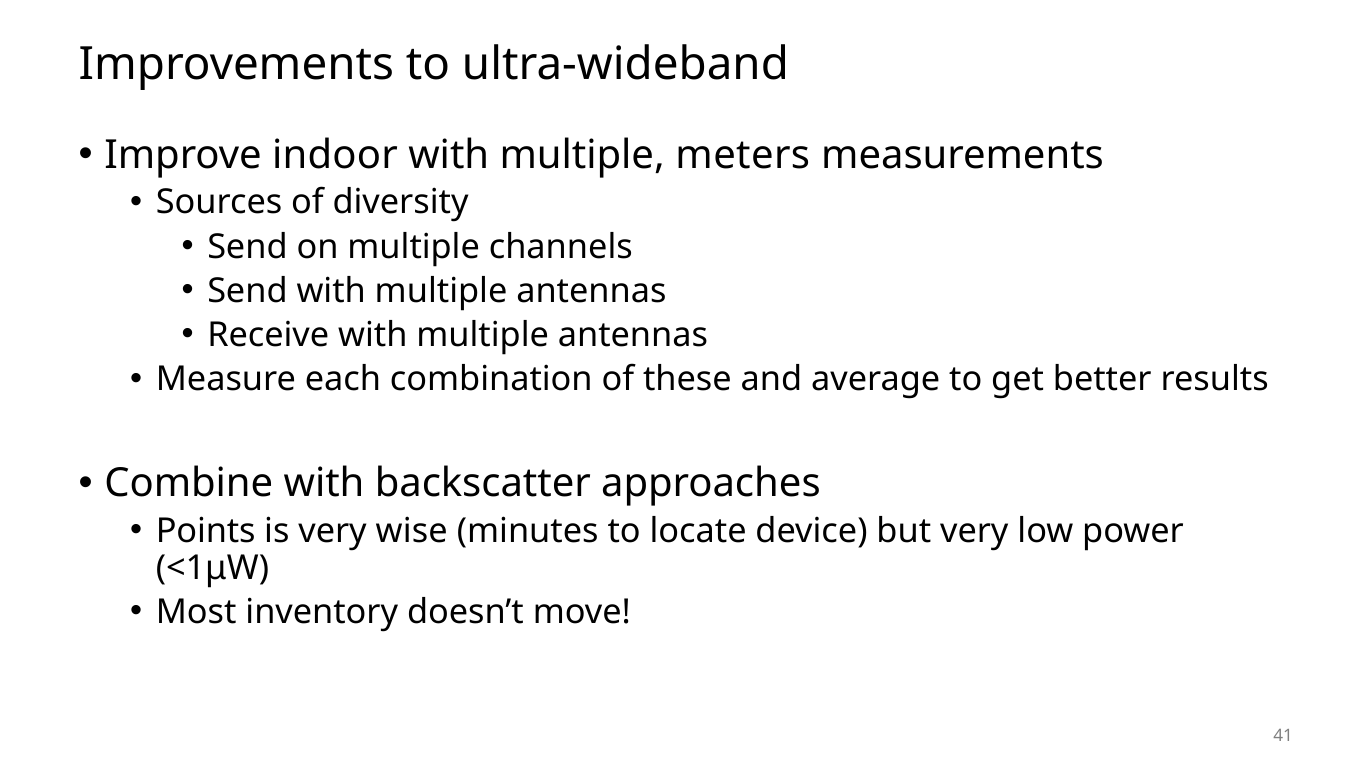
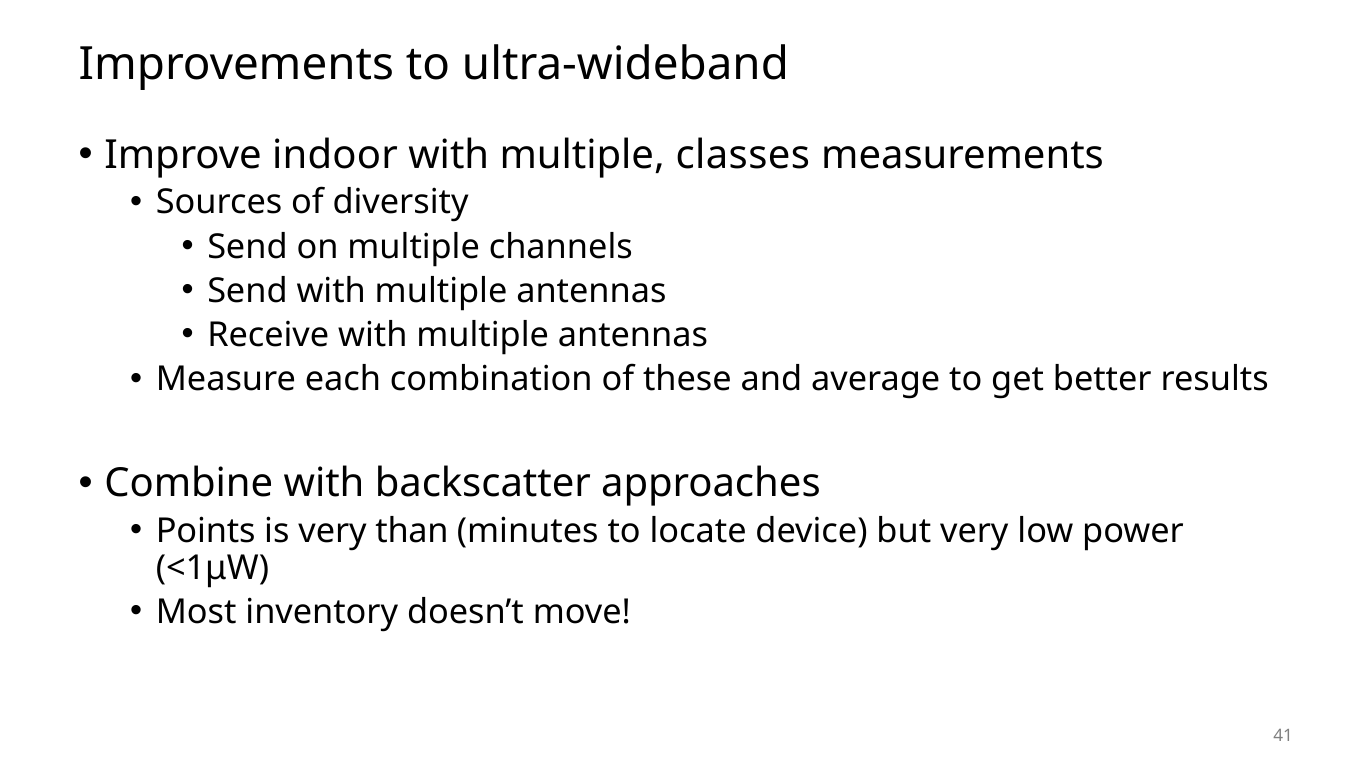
meters: meters -> classes
wise: wise -> than
